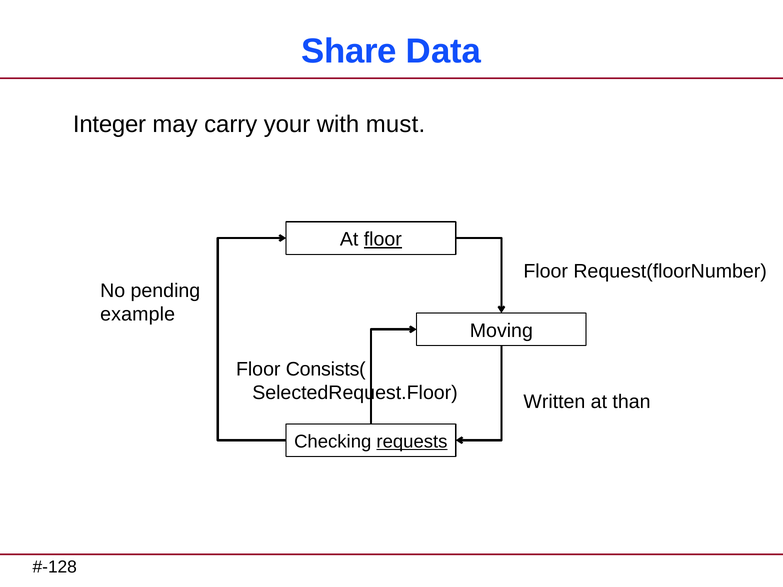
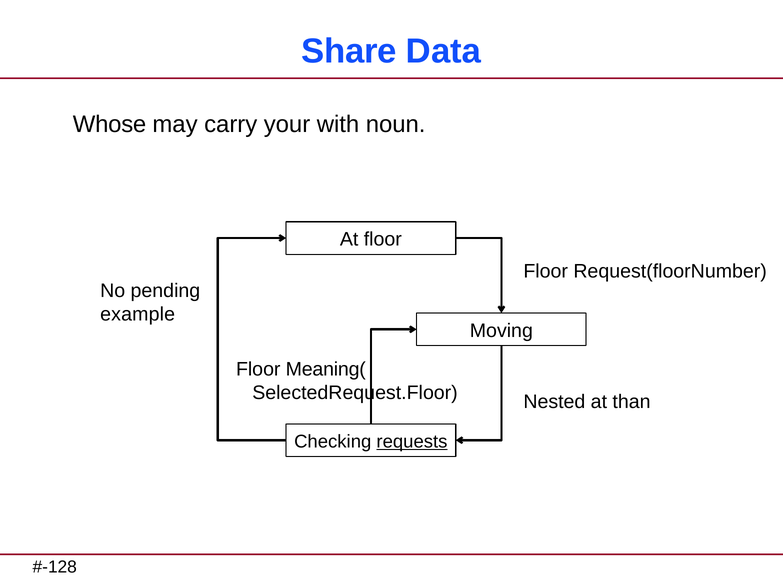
Integer: Integer -> Whose
must: must -> noun
floor at (383, 240) underline: present -> none
Consists(: Consists( -> Meaning(
Written: Written -> Nested
